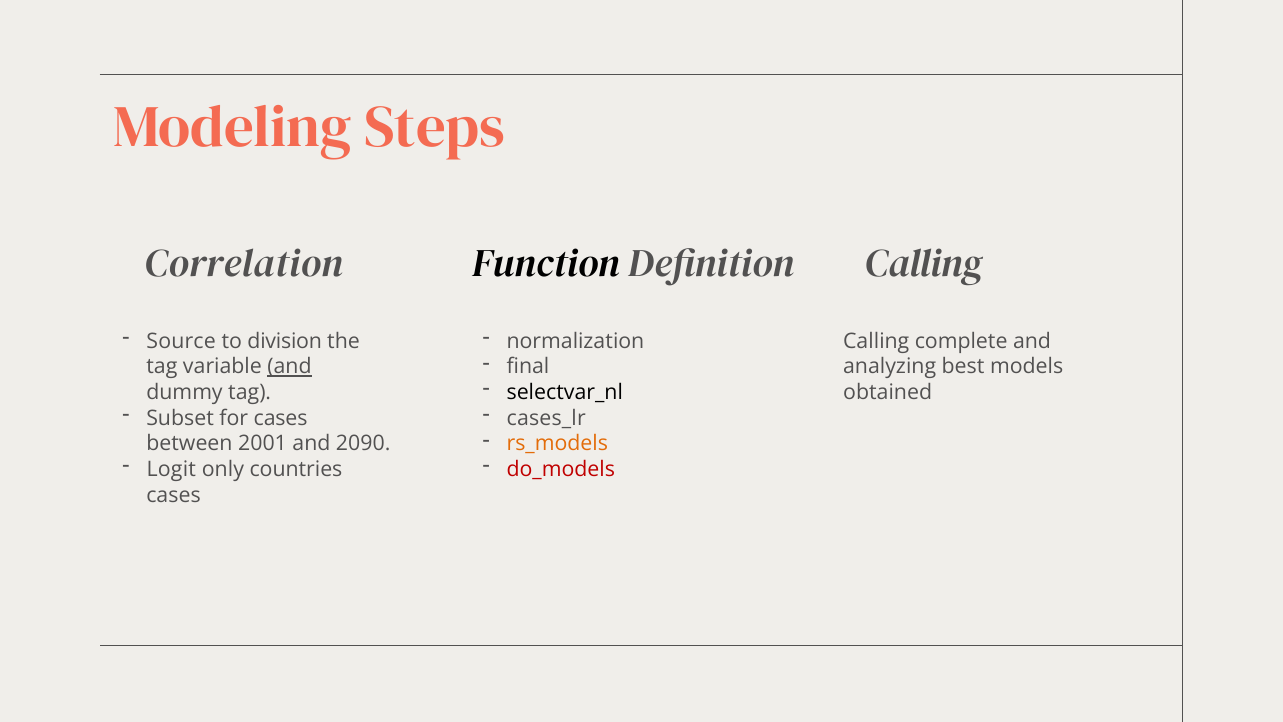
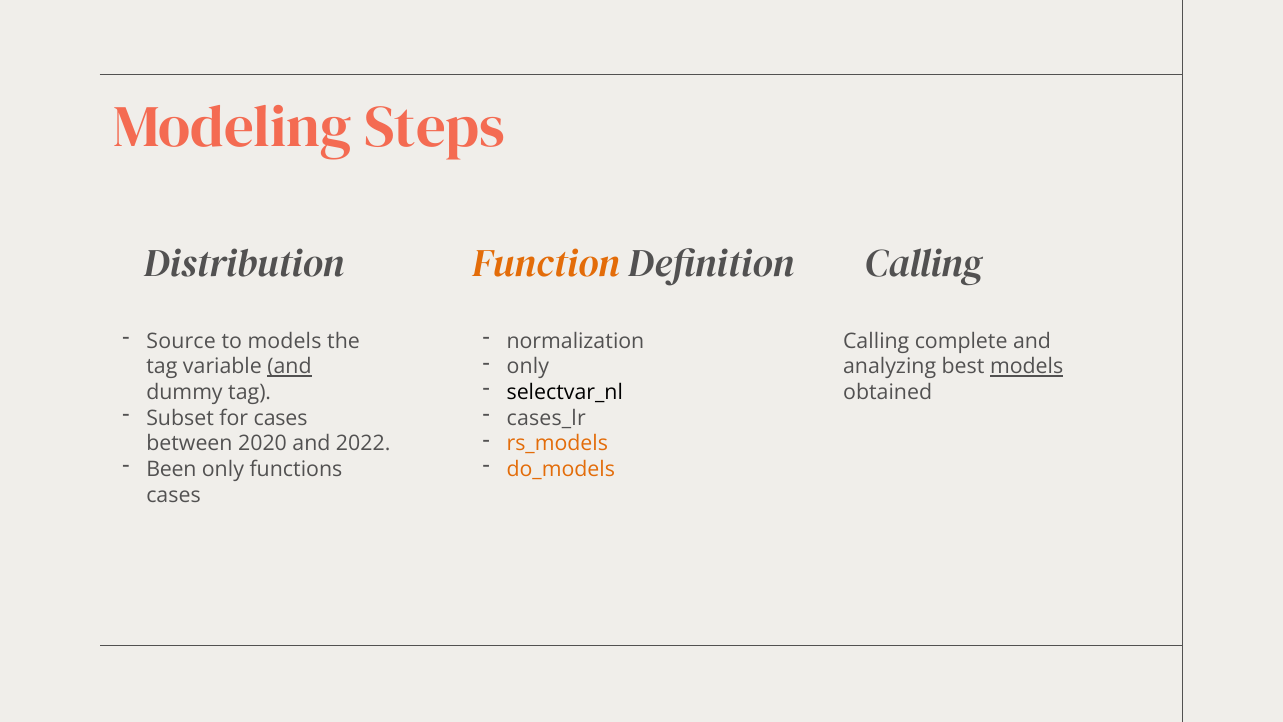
Correlation: Correlation -> Distribution
Function colour: black -> orange
to division: division -> models
final at (528, 367): final -> only
models at (1027, 367) underline: none -> present
2001: 2001 -> 2020
2090: 2090 -> 2022
Logit: Logit -> Been
countries: countries -> functions
do_models colour: red -> orange
